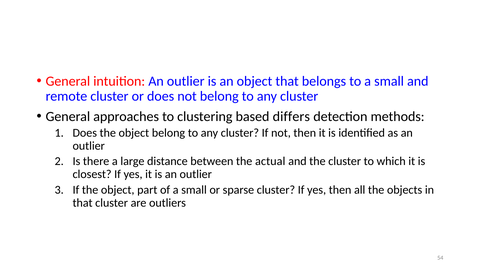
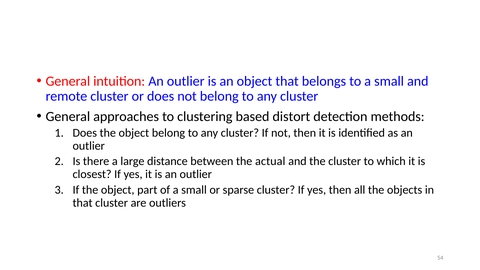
differs: differs -> distort
